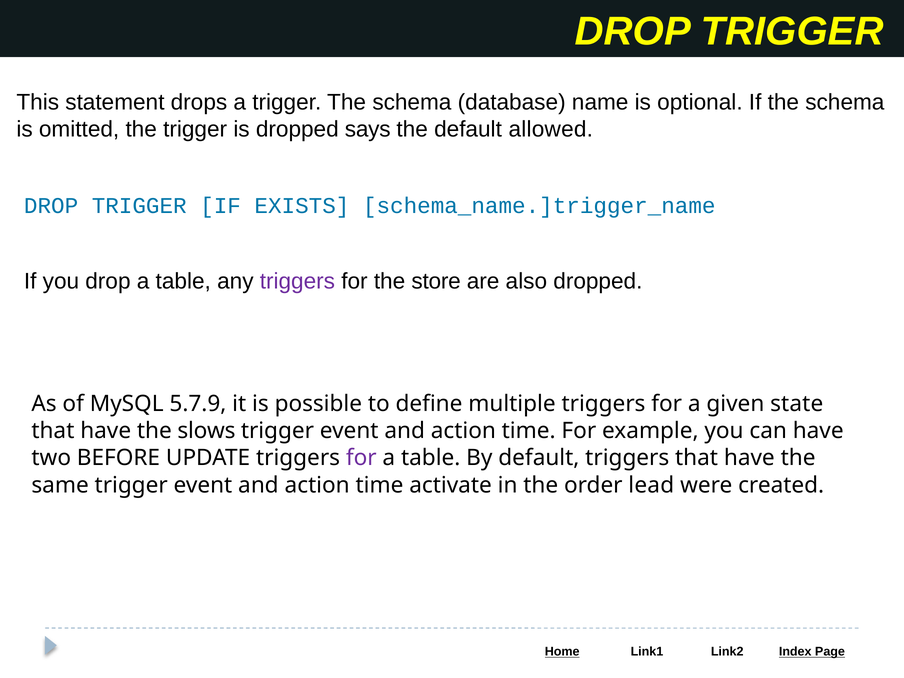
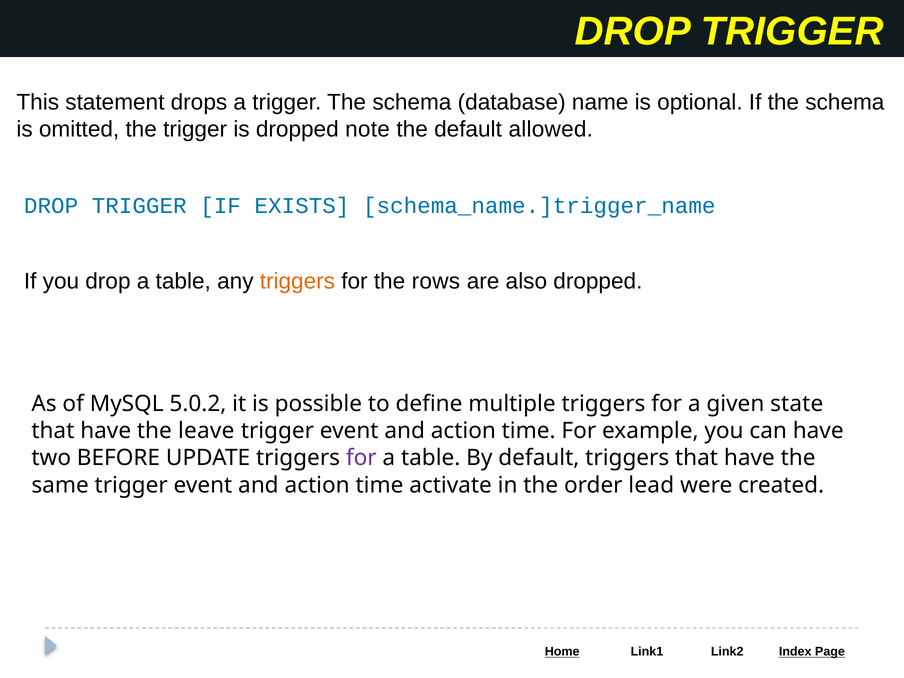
says: says -> note
triggers at (297, 281) colour: purple -> orange
store: store -> rows
5.7.9: 5.7.9 -> 5.0.2
slows: slows -> leave
